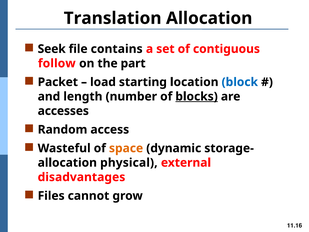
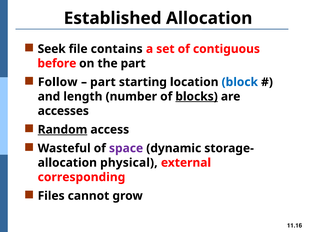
Translation: Translation -> Established
follow: follow -> before
Packet: Packet -> Follow
load at (103, 82): load -> part
Random underline: none -> present
space colour: orange -> purple
disadvantages: disadvantages -> corresponding
